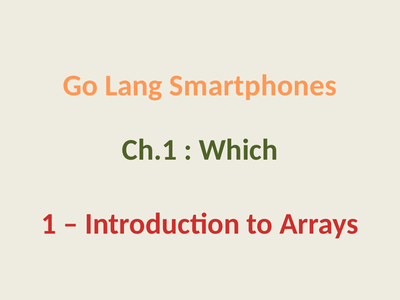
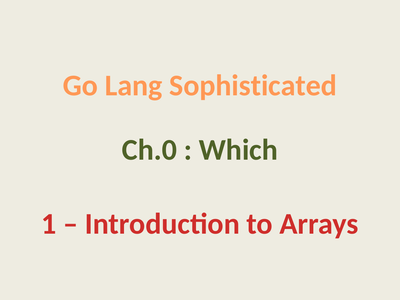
Smartphones: Smartphones -> Sophisticated
Ch.1: Ch.1 -> Ch.0
